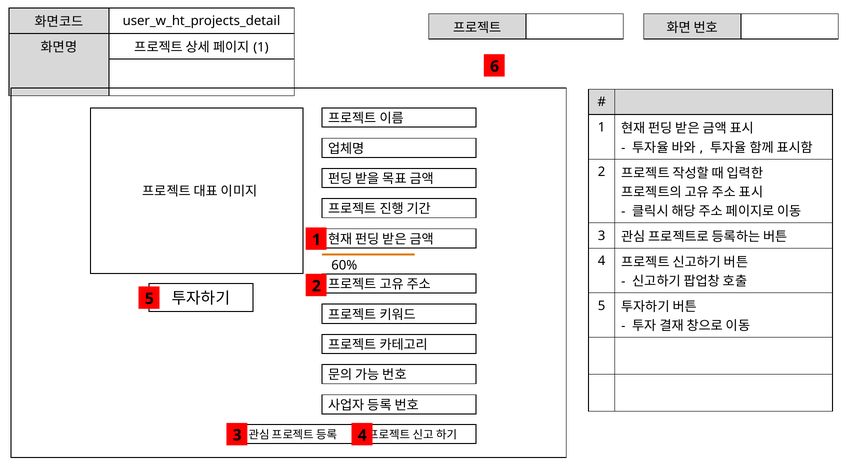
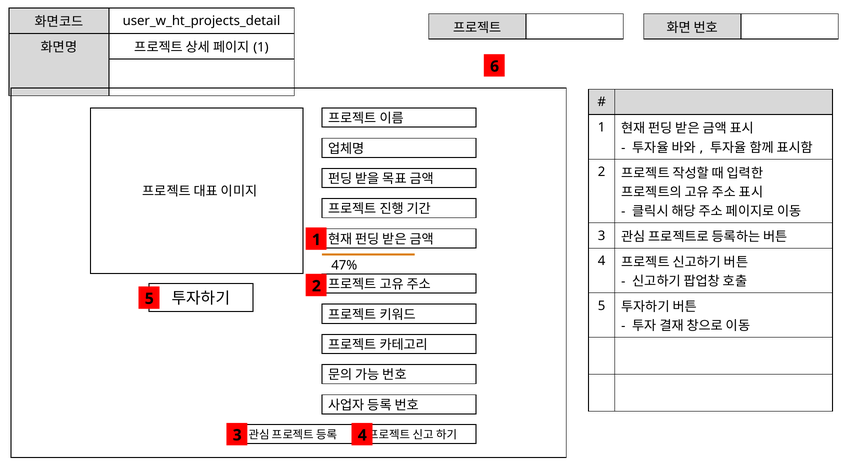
60%: 60% -> 47%
